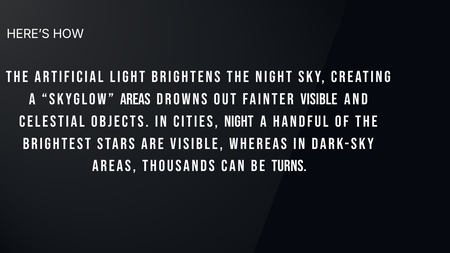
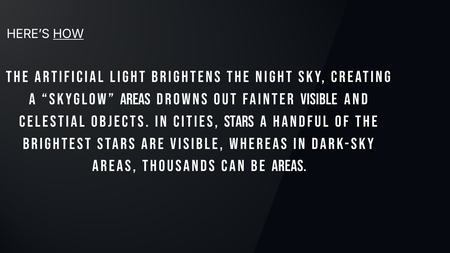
HOW underline: none -> present
cities night: night -> stars
be turns: turns -> areas
